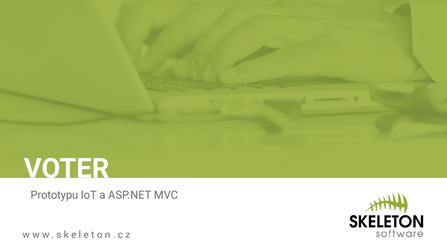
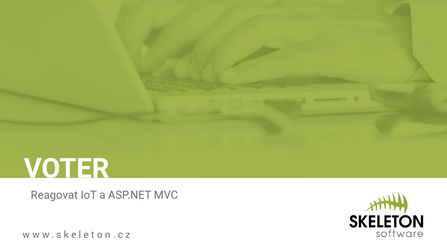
Prototypu: Prototypu -> Reagovat
